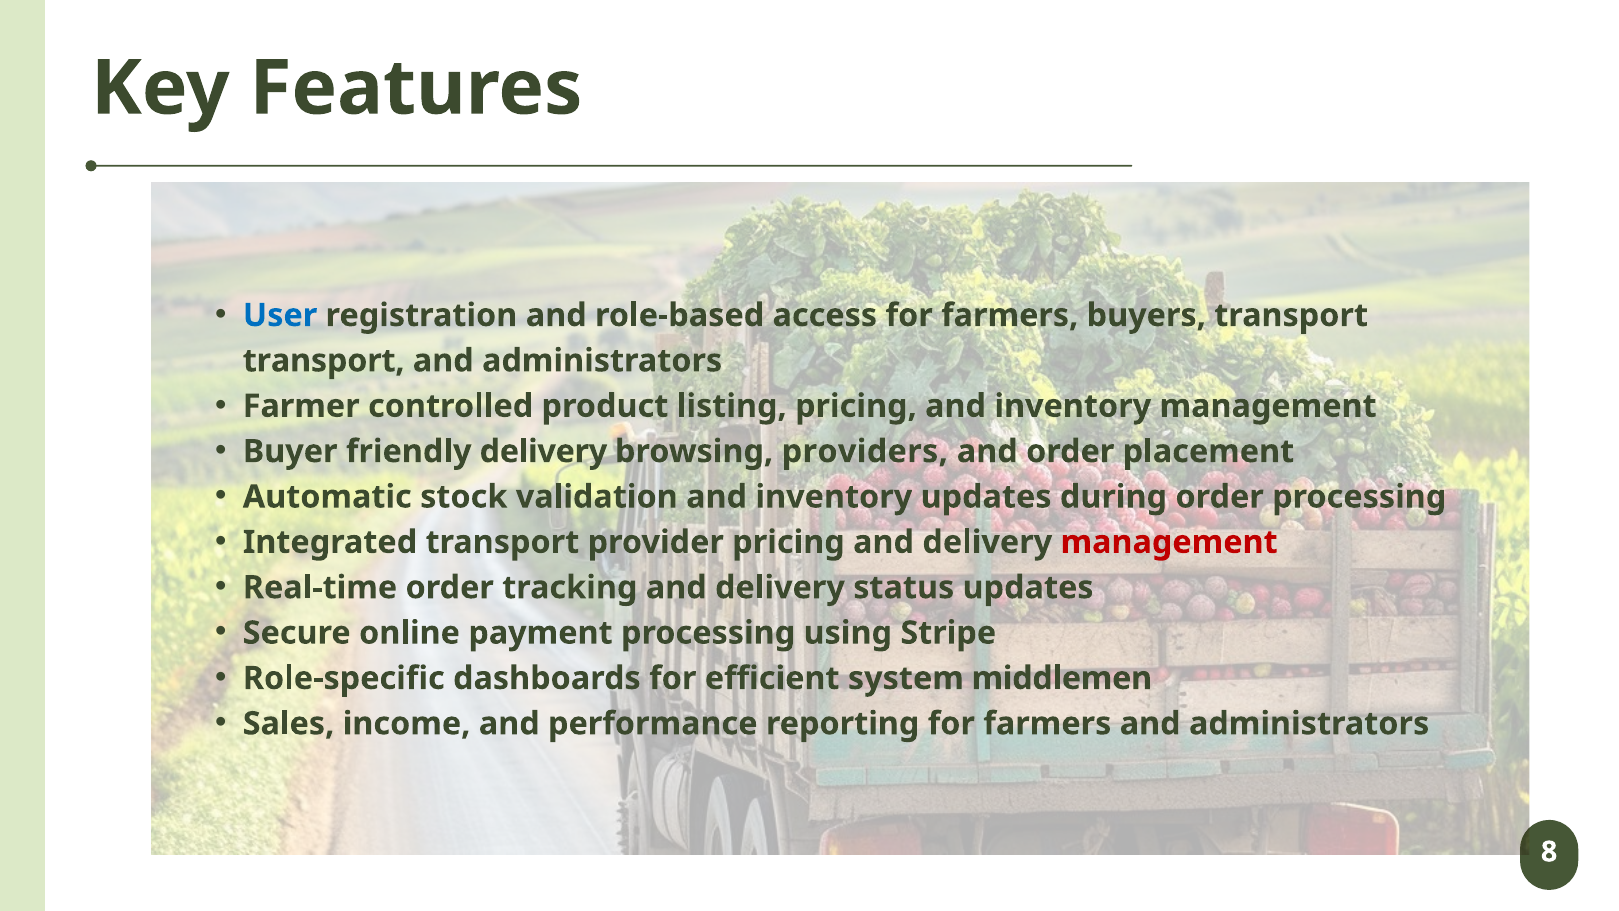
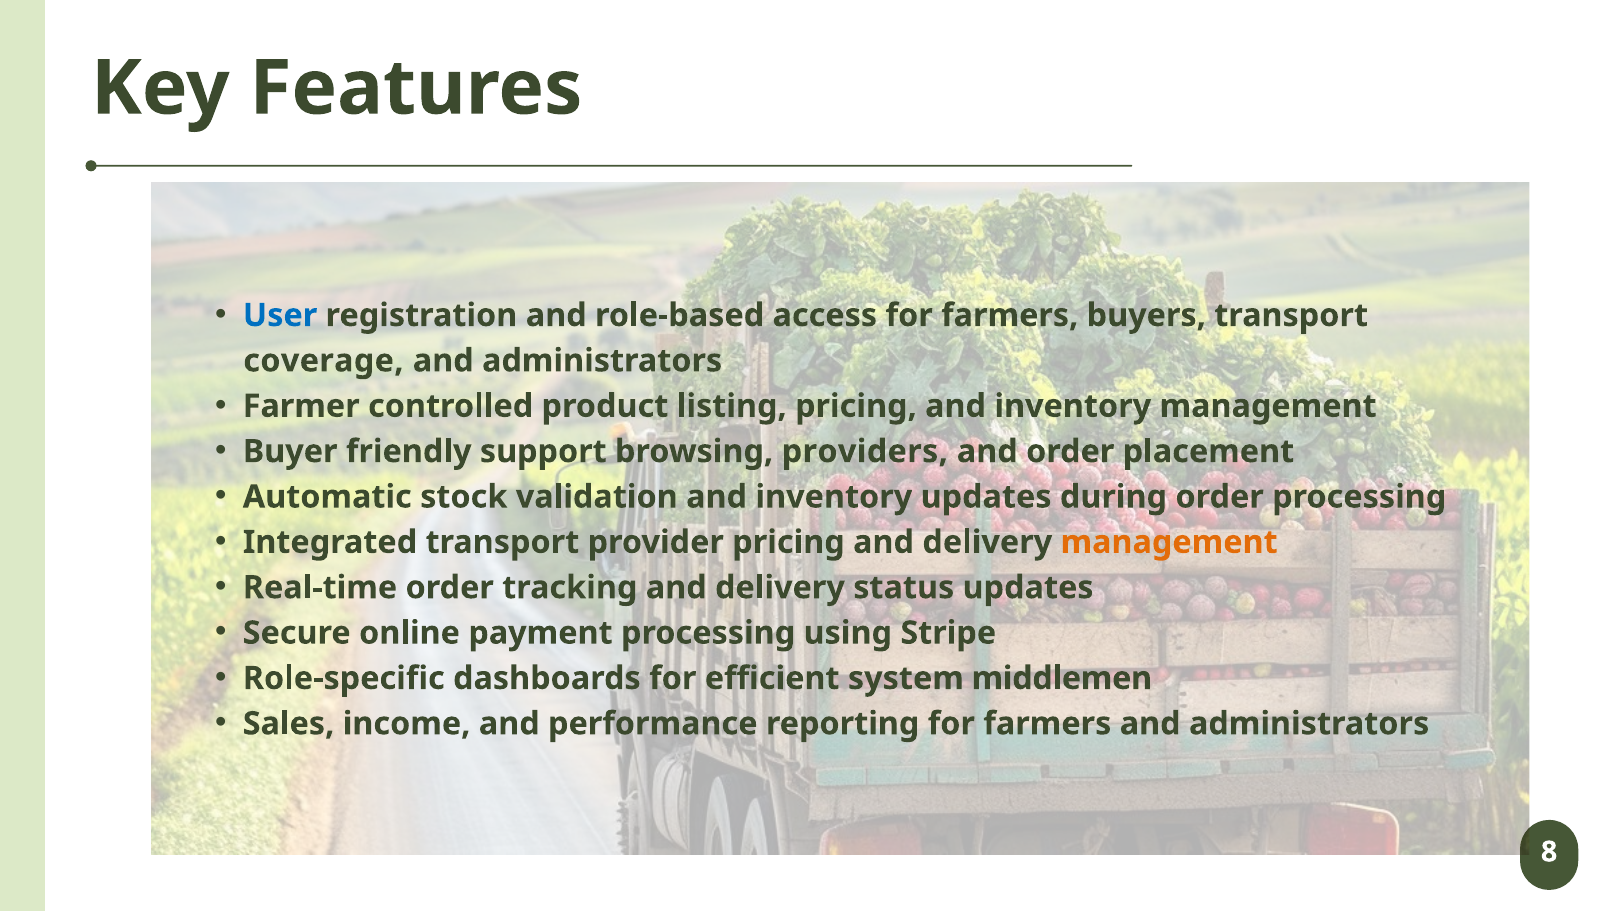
transport at (324, 361): transport -> coverage
friendly delivery: delivery -> support
management at (1169, 542) colour: red -> orange
